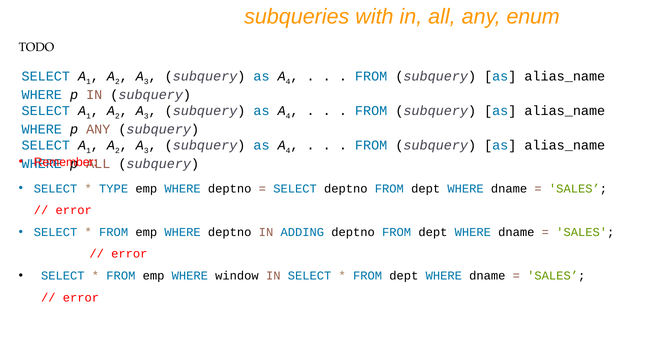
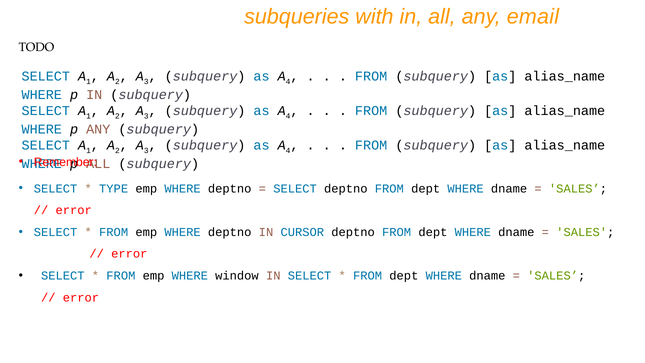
enum: enum -> email
ADDING: ADDING -> CURSOR
